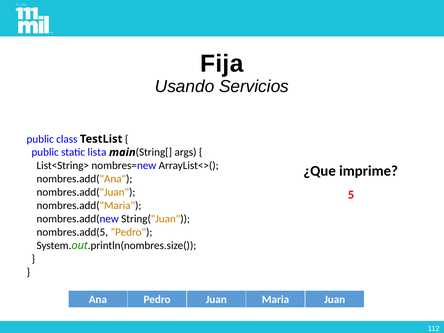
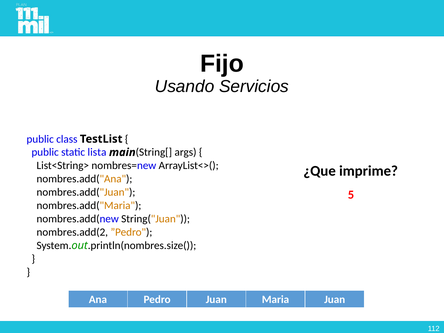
Fija: Fija -> Fijo
nombres.add(5: nombres.add(5 -> nombres.add(2
